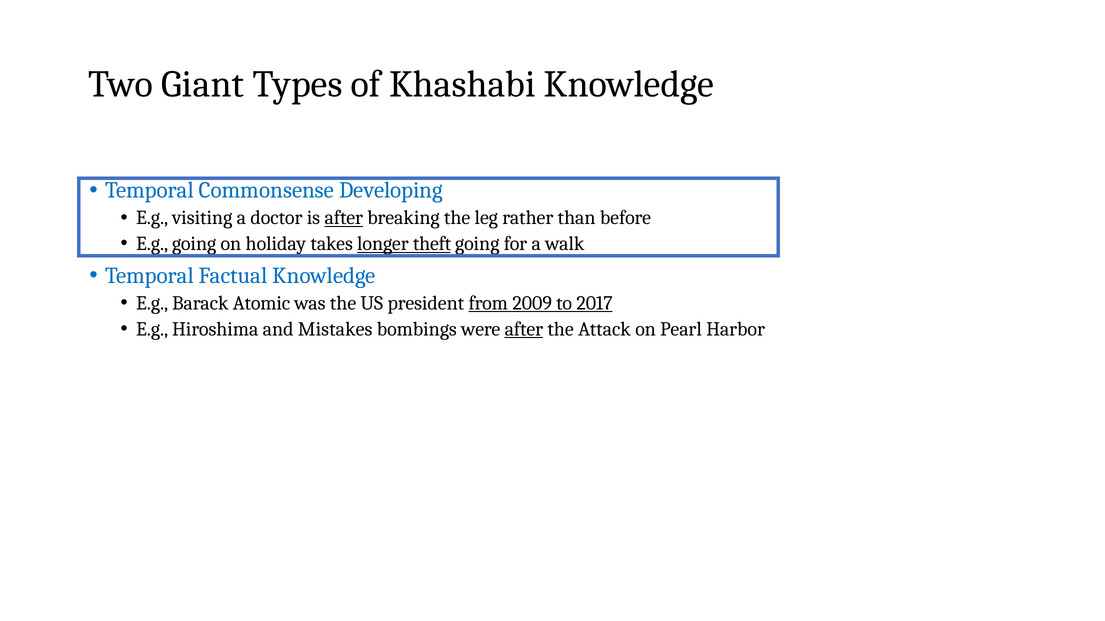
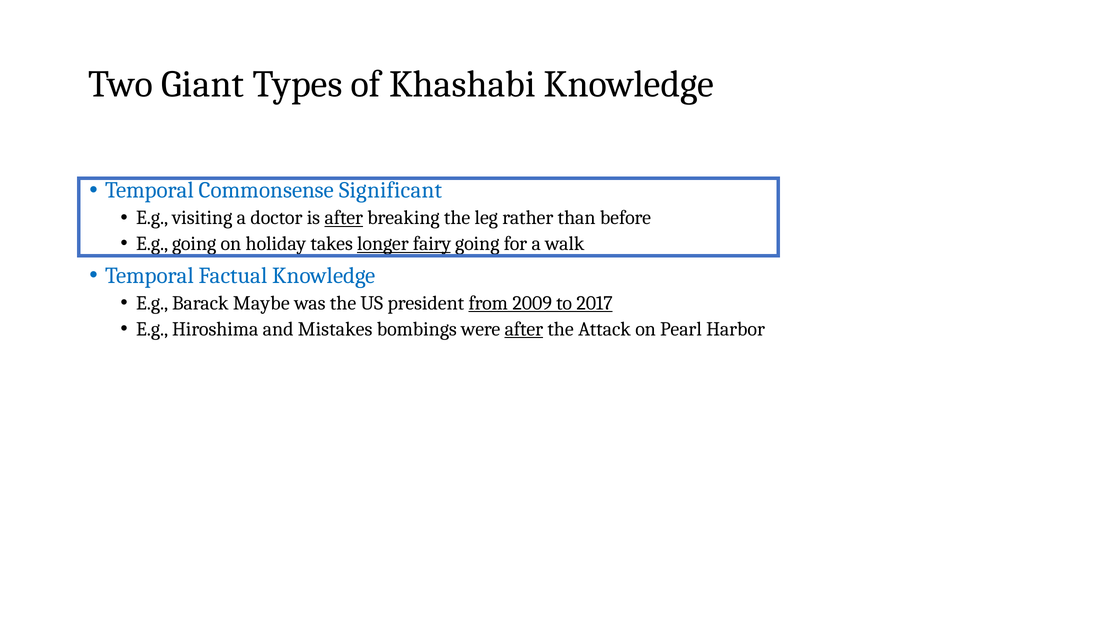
Developing: Developing -> Significant
theft: theft -> fairy
Atomic: Atomic -> Maybe
